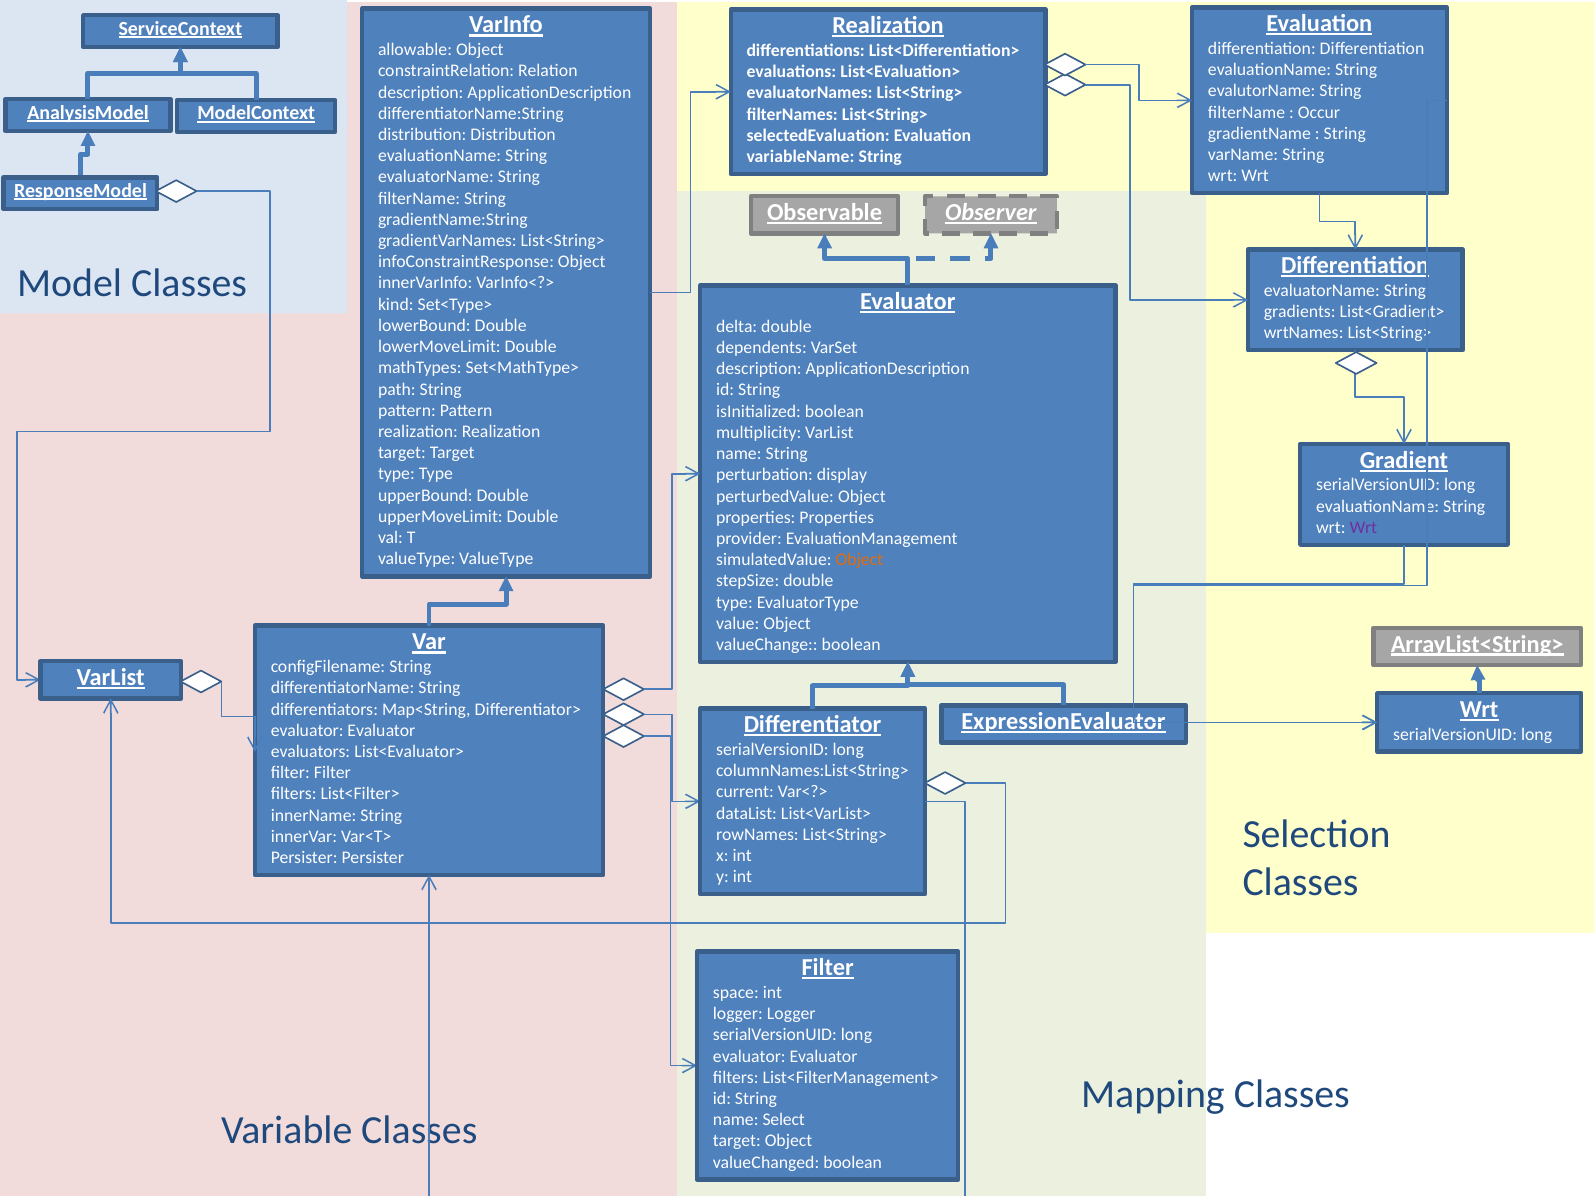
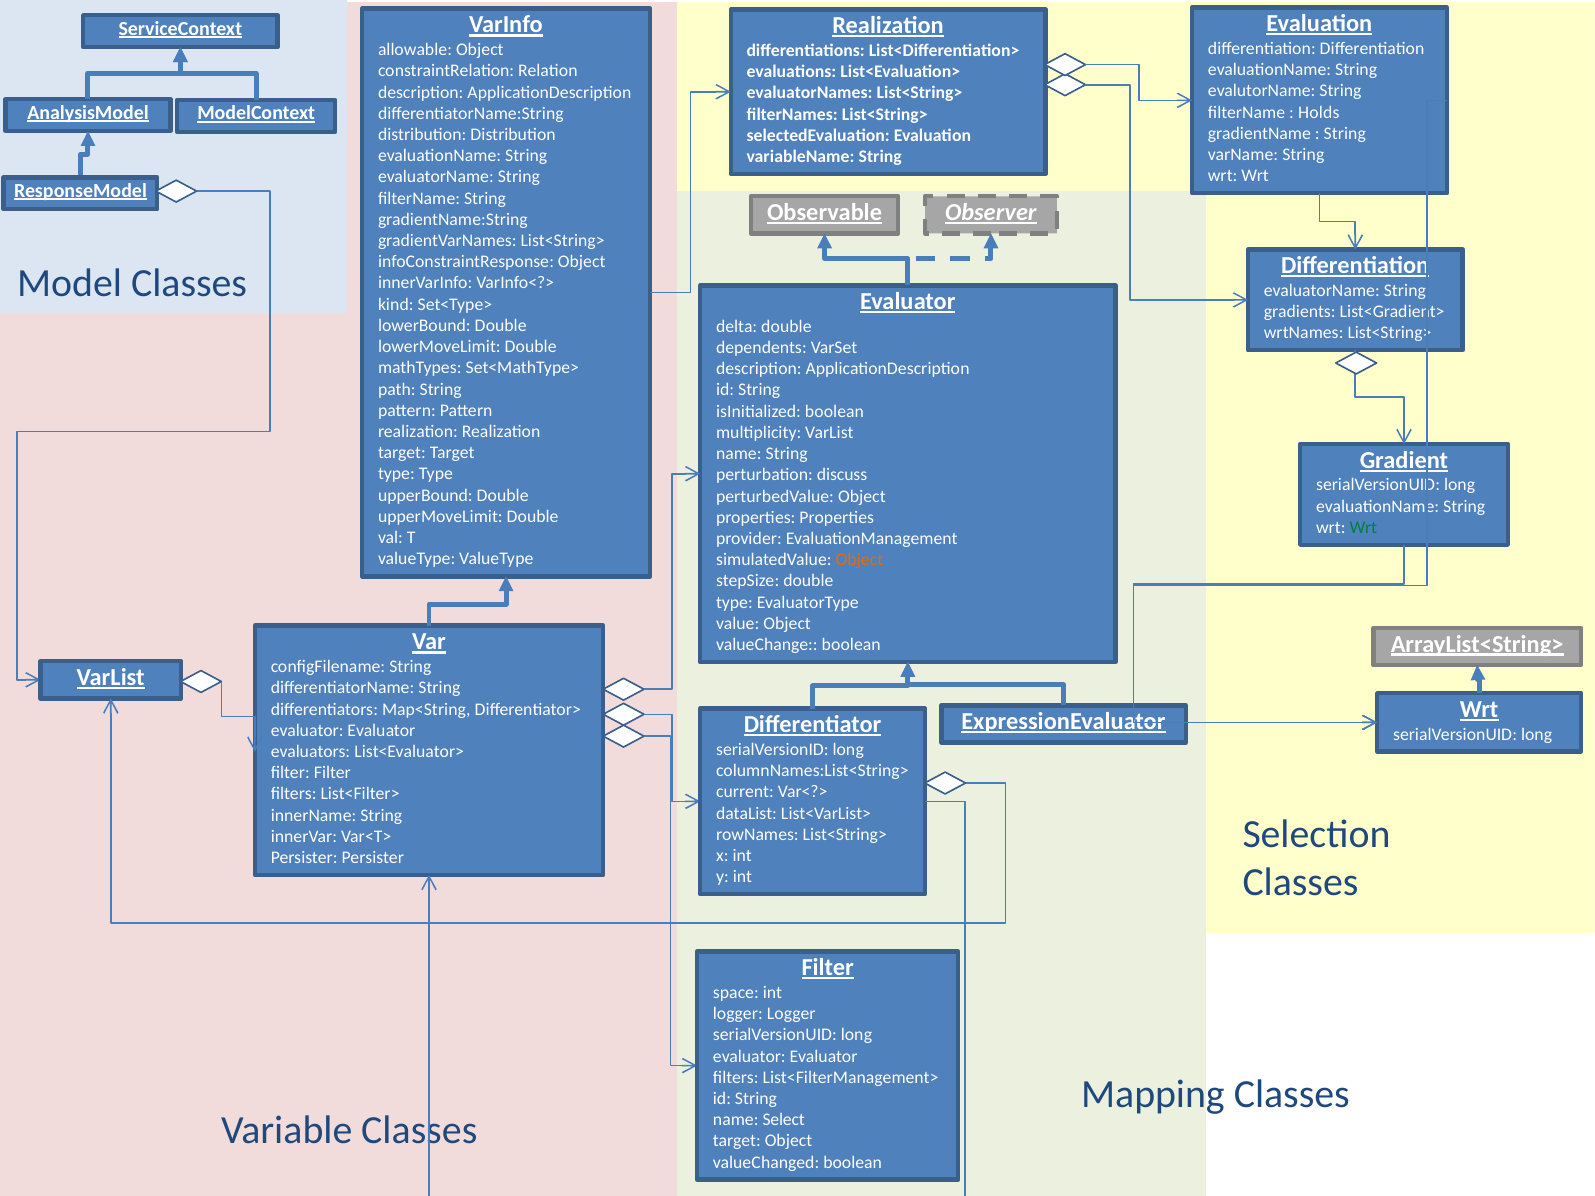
Occur: Occur -> Holds
display: display -> discuss
Wrt at (1363, 528) colour: purple -> green
